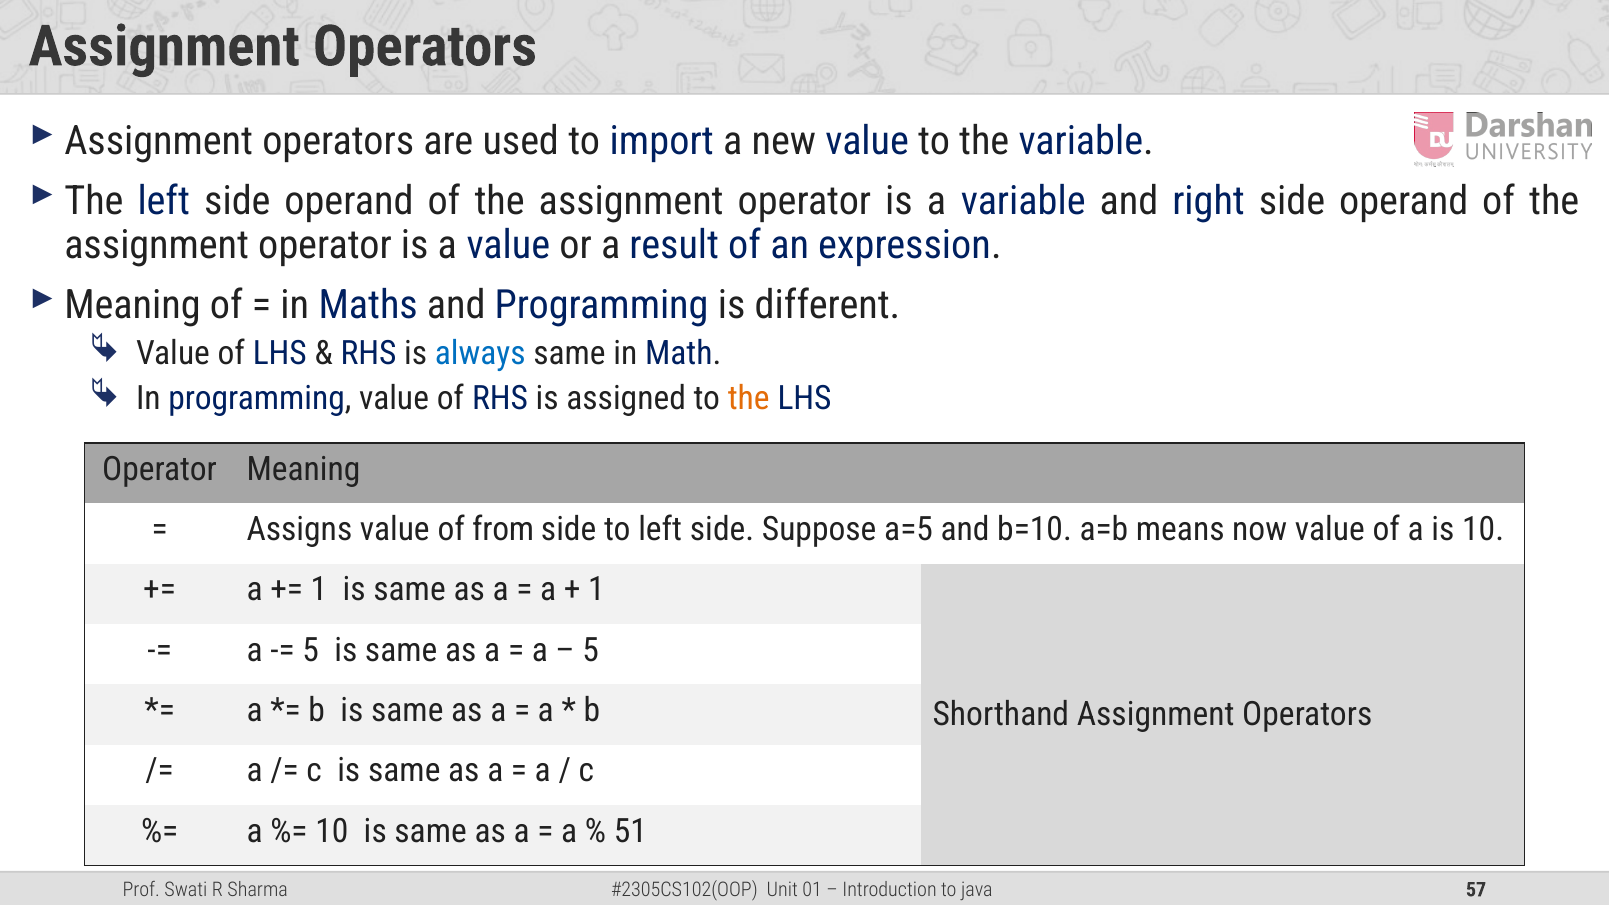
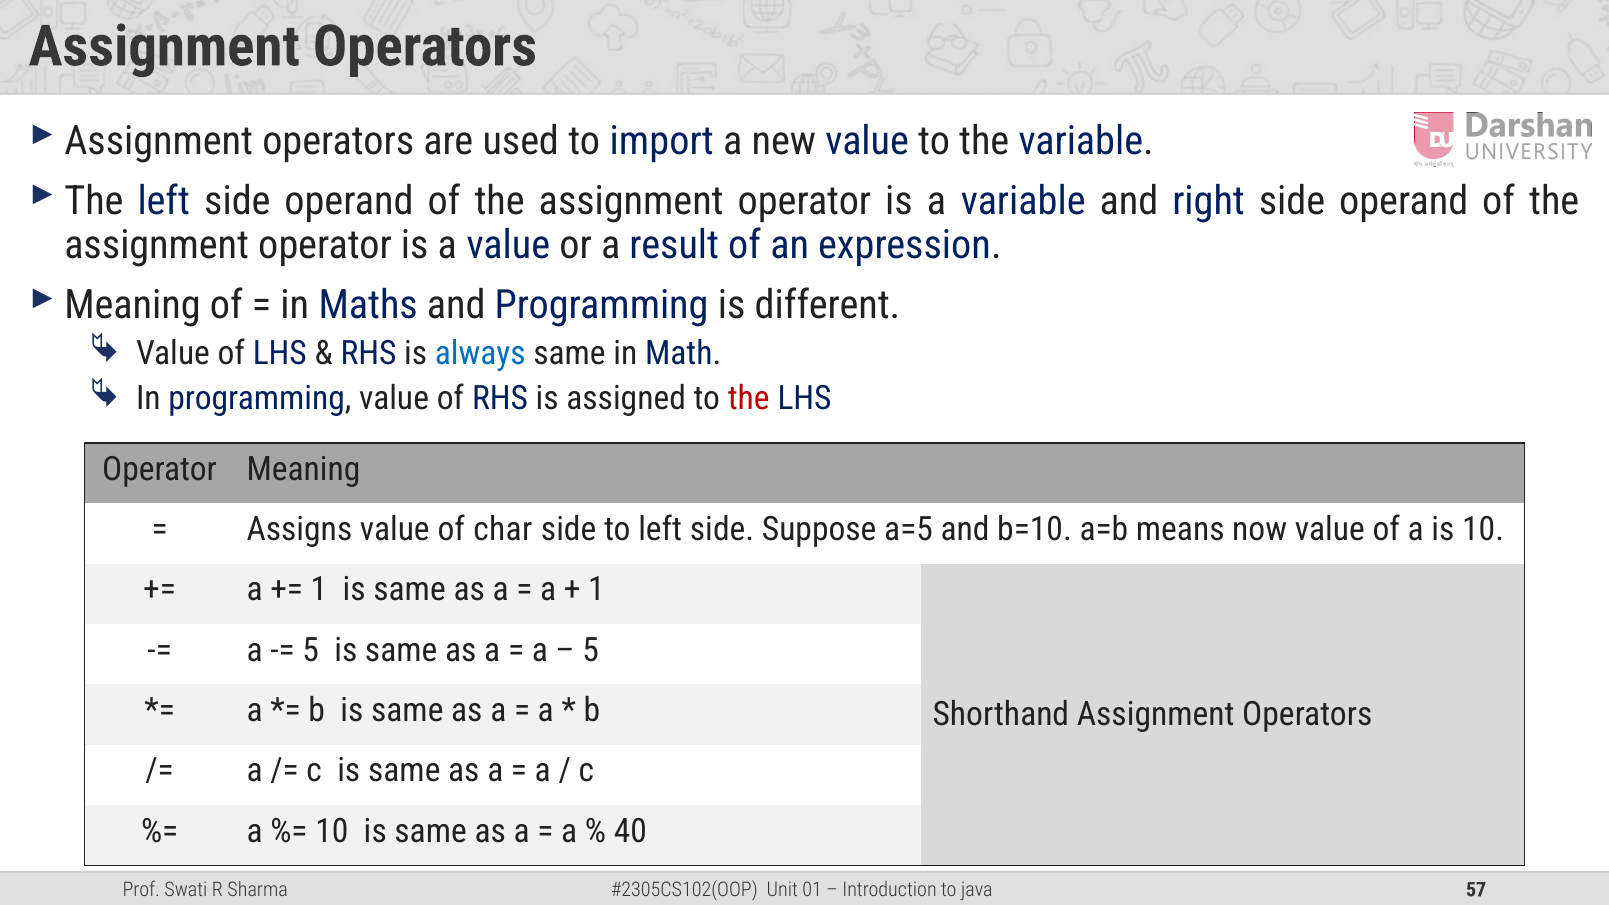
the at (749, 398) colour: orange -> red
from: from -> char
51: 51 -> 40
